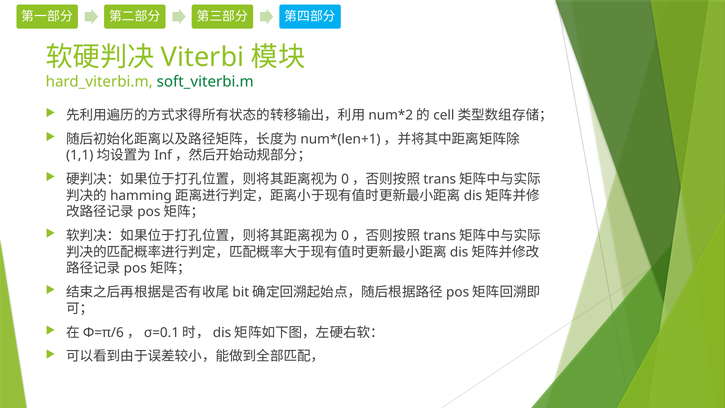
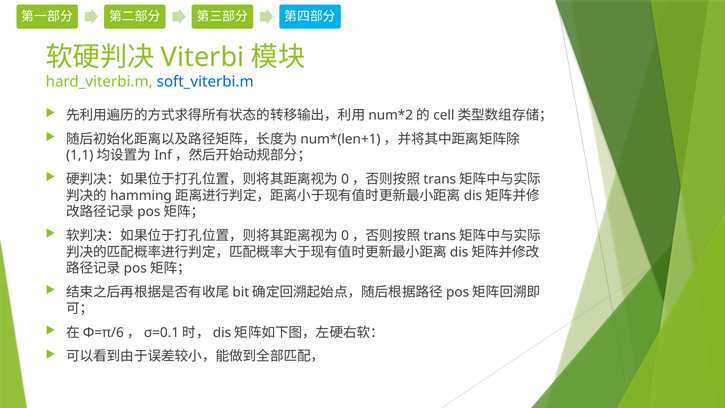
soft_viterbi.m colour: green -> blue
